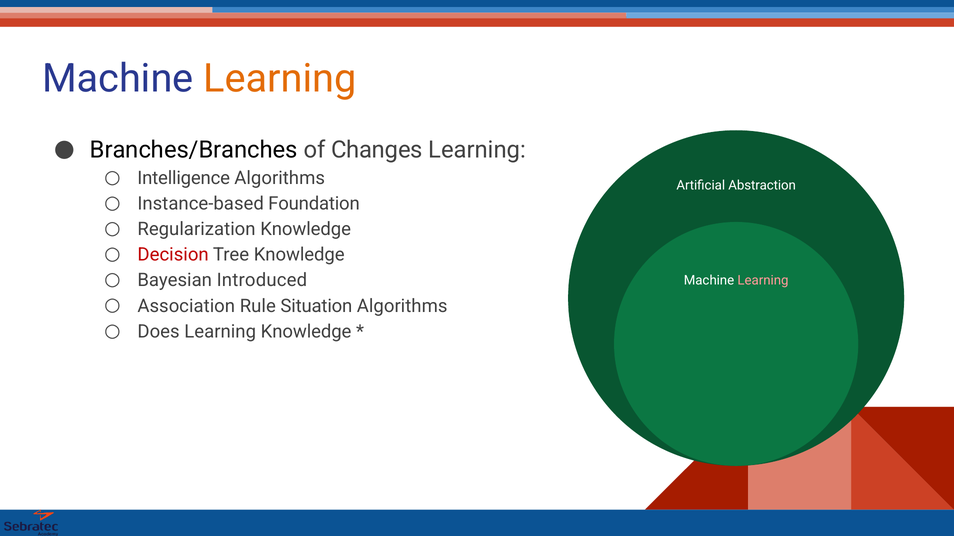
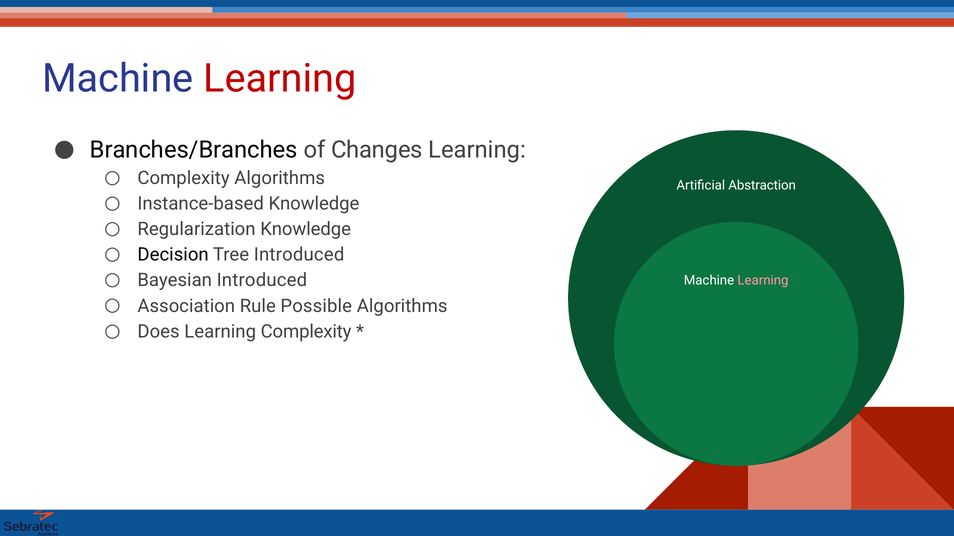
Learning at (280, 79) colour: orange -> red
Intelligence at (184, 178): Intelligence -> Complexity
Instance-based Foundation: Foundation -> Knowledge
Decision colour: red -> black
Tree Knowledge: Knowledge -> Introduced
Situation: Situation -> Possible
Learning Knowledge: Knowledge -> Complexity
